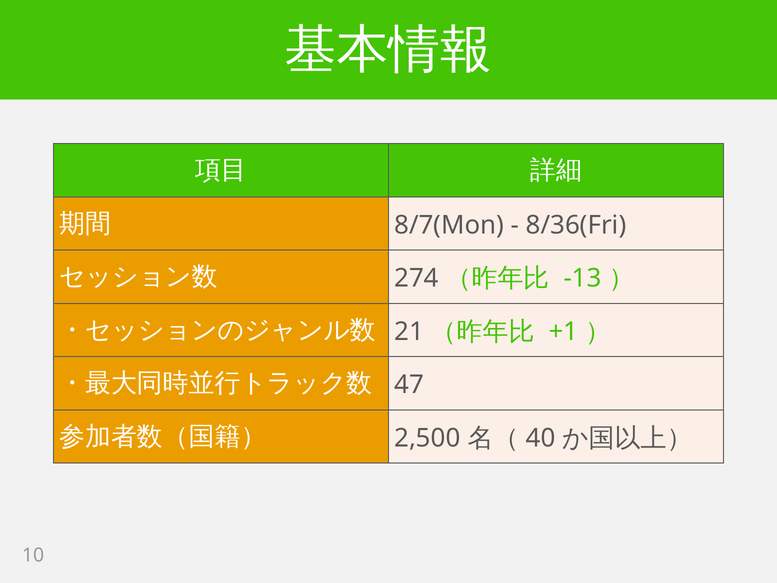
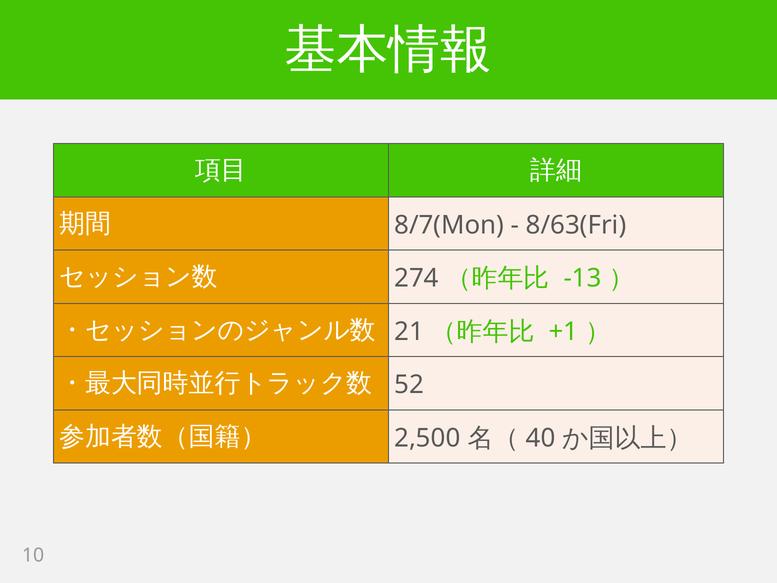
8/36(Fri: 8/36(Fri -> 8/63(Fri
47: 47 -> 52
